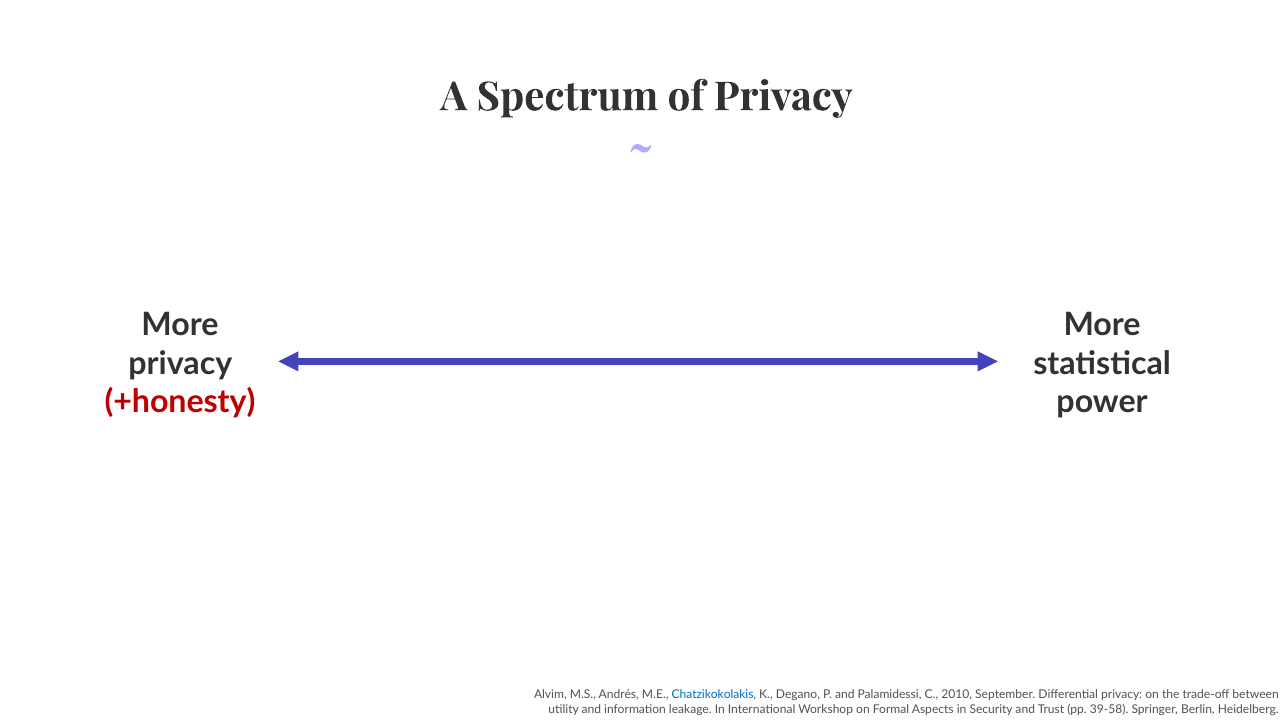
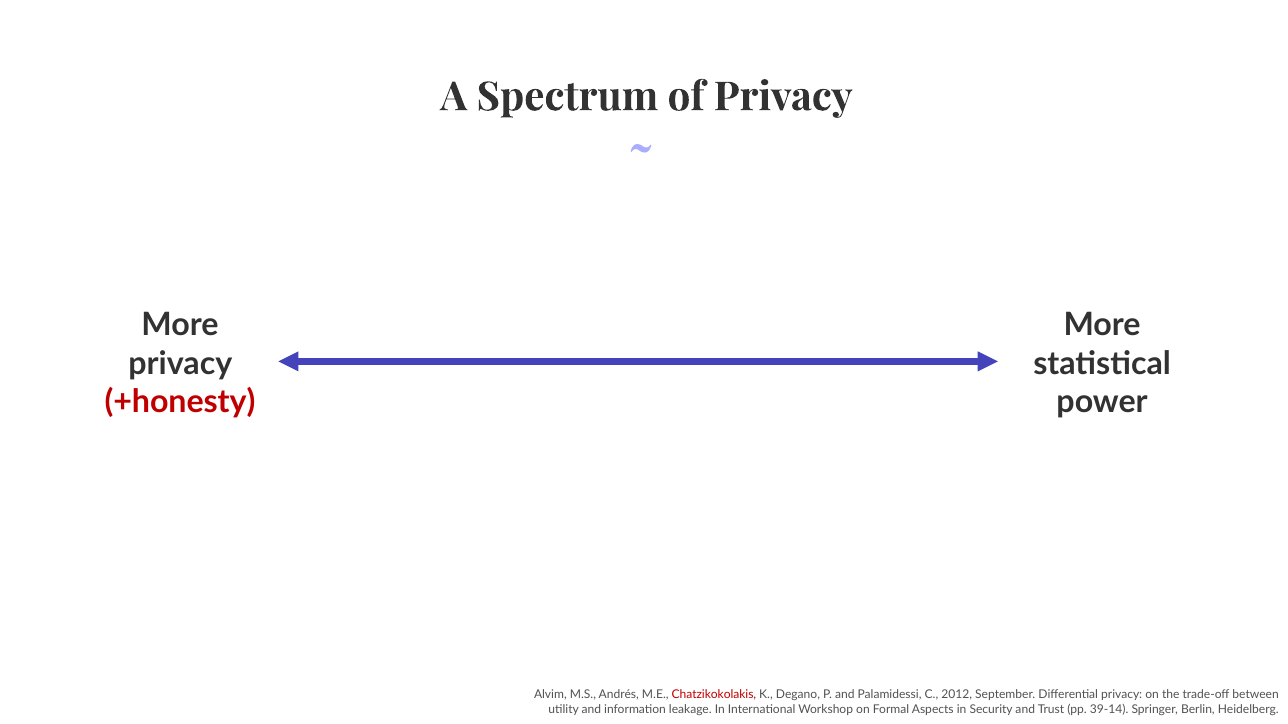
Chatzikokolakis colour: blue -> red
2010: 2010 -> 2012
39-58: 39-58 -> 39-14
